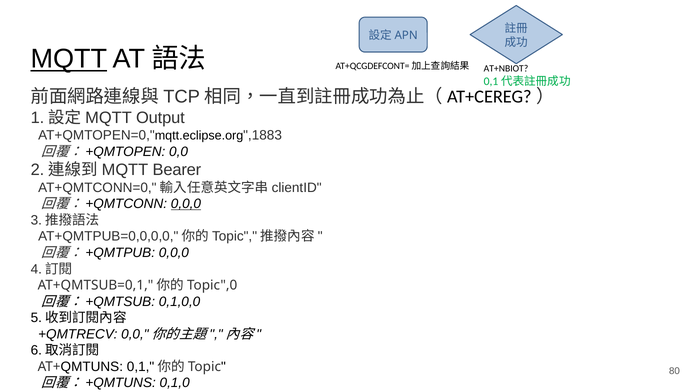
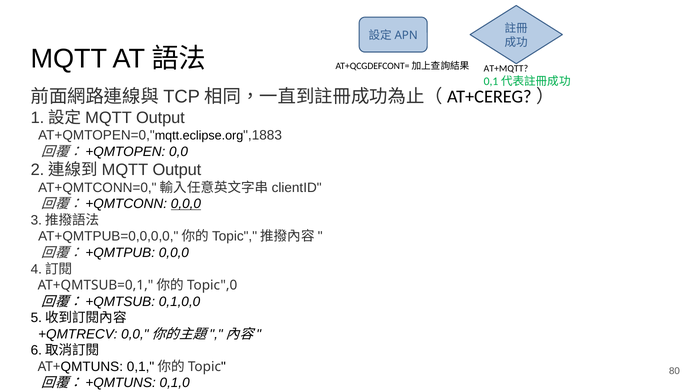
MQTT underline: present -> none
AT+NBIOT: AT+NBIOT -> AT+MQTT
Bearer at (177, 170): Bearer -> Output
